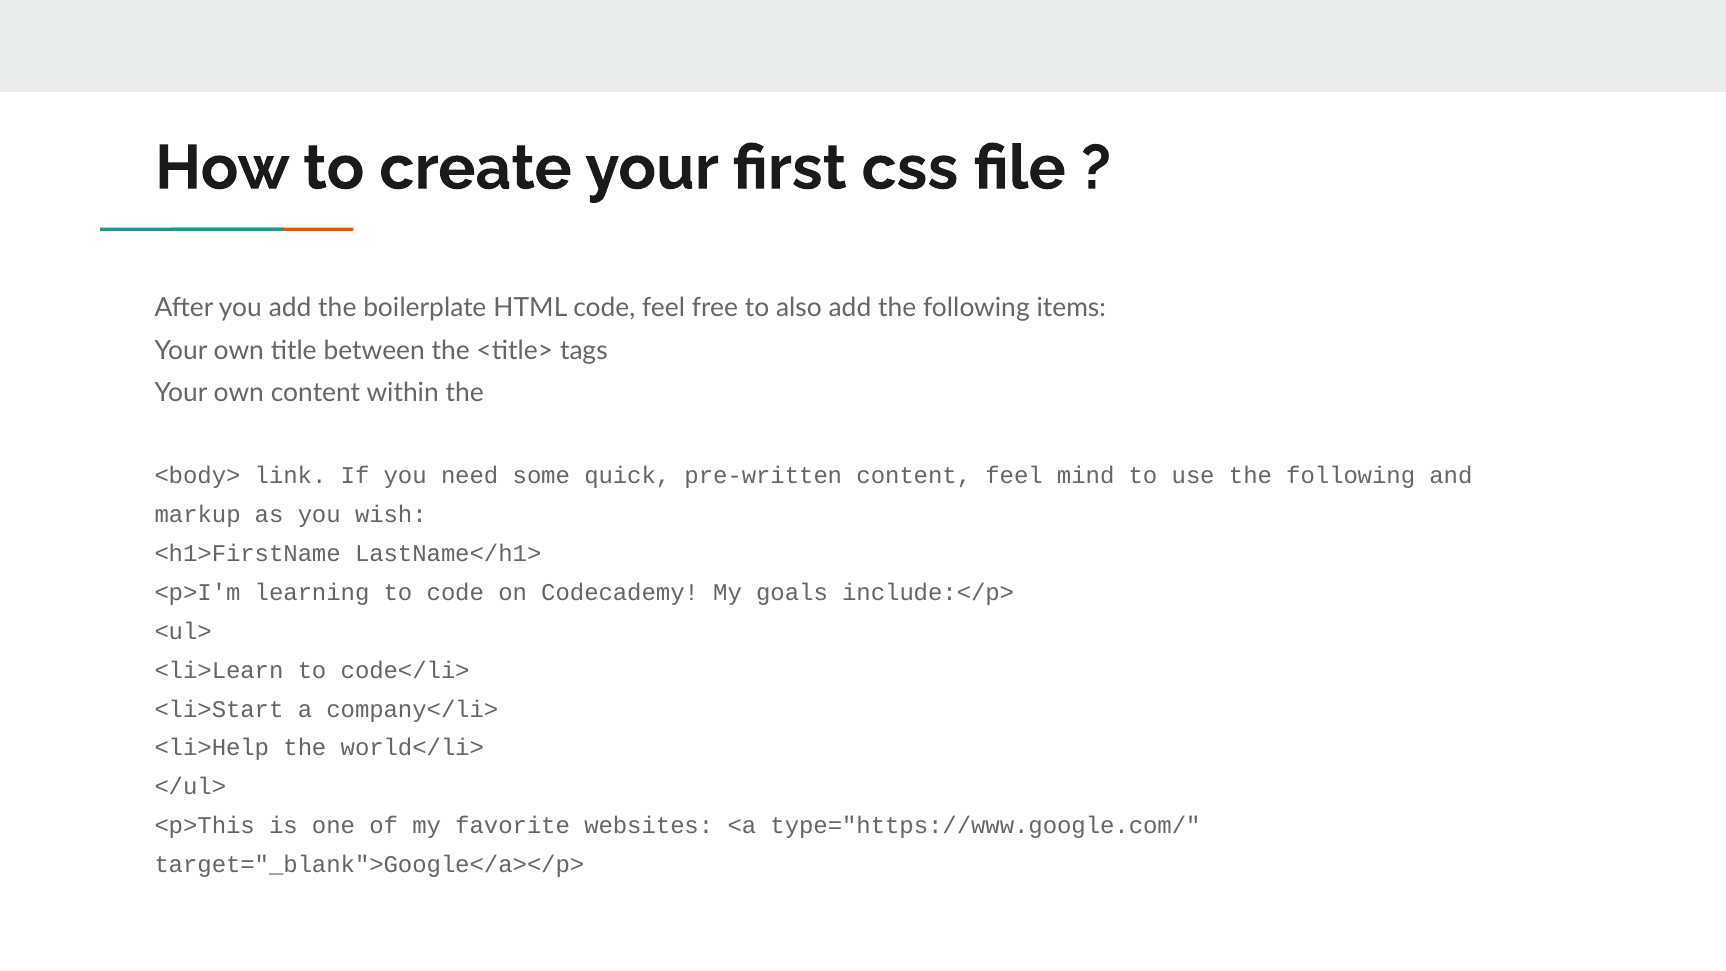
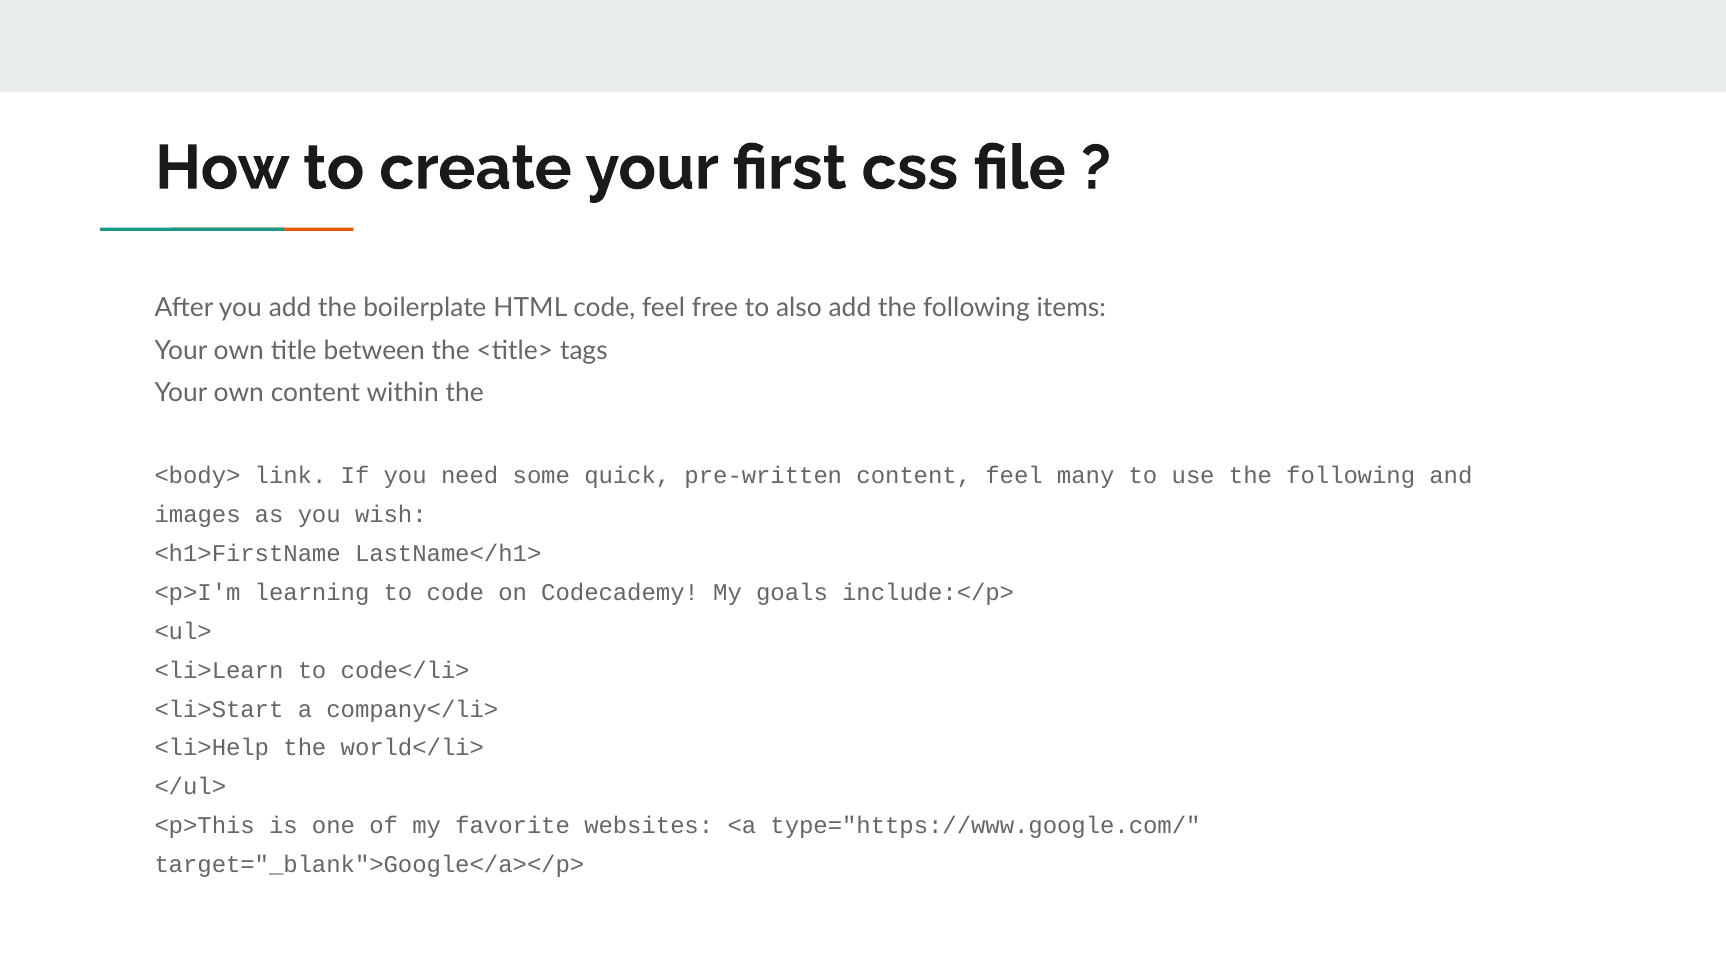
mind: mind -> many
markup: markup -> images
